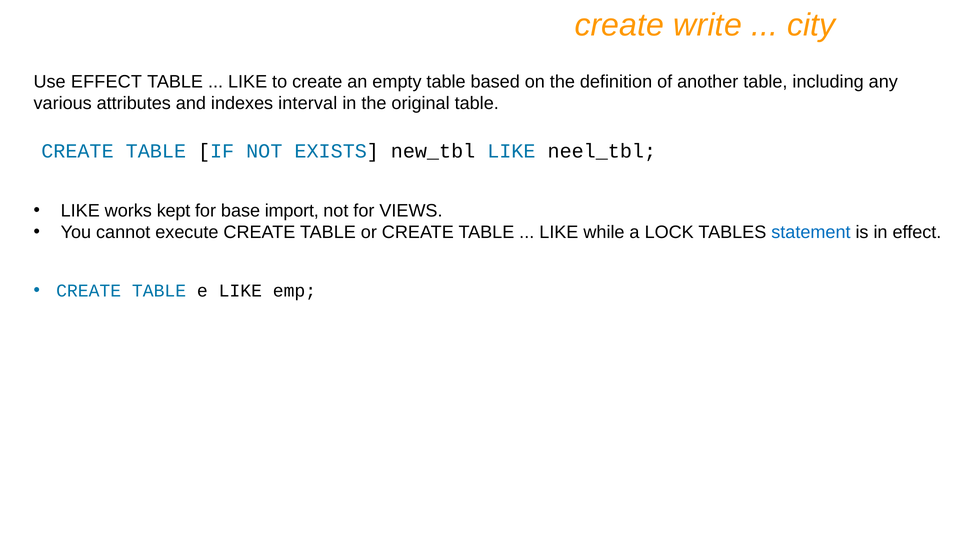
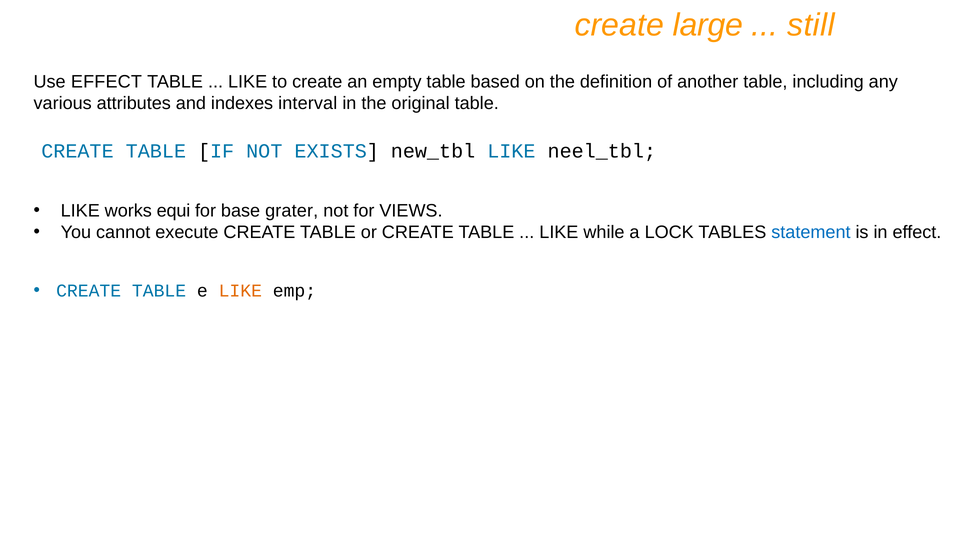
write: write -> large
city: city -> still
kept: kept -> equi
import: import -> grater
LIKE at (240, 291) colour: black -> orange
